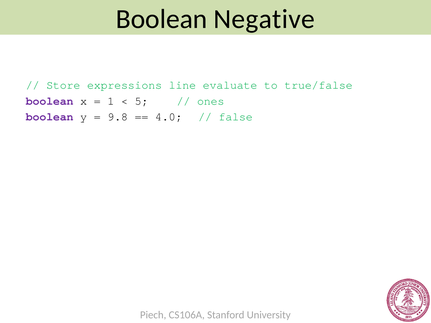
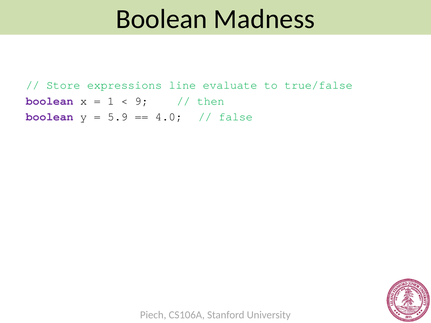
Negative: Negative -> Madness
5: 5 -> 9
ones: ones -> then
9.8: 9.8 -> 5.9
